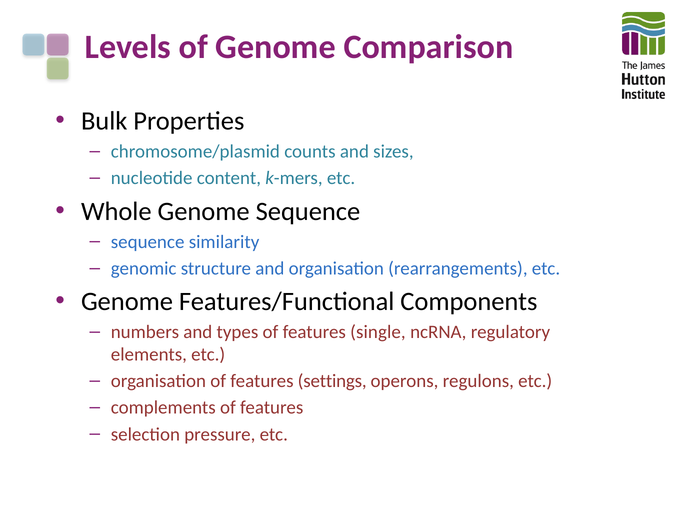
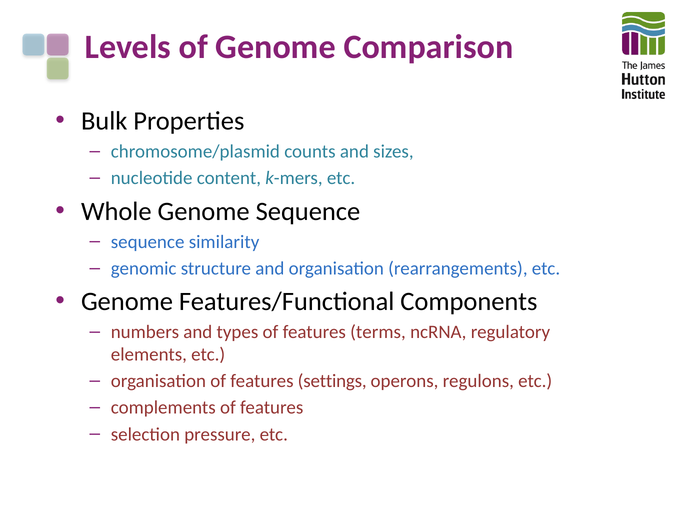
single: single -> terms
